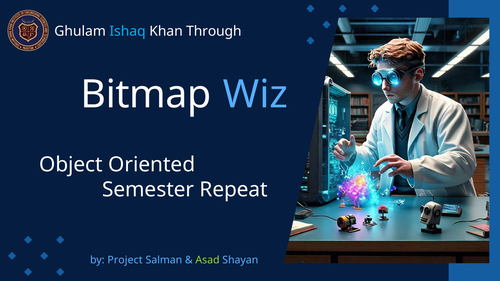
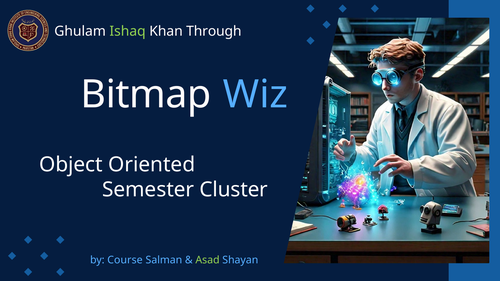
Ishaq colour: light blue -> light green
Repeat: Repeat -> Cluster
Project: Project -> Course
